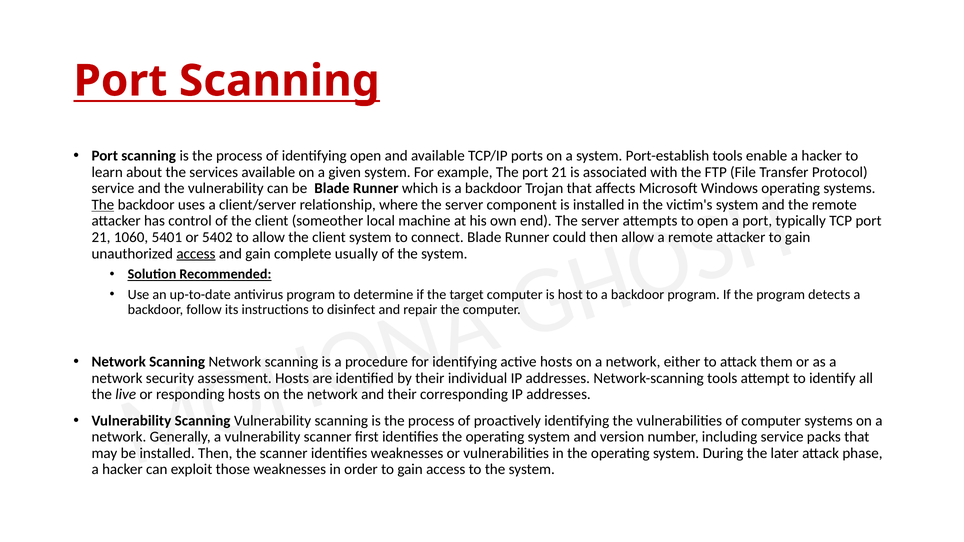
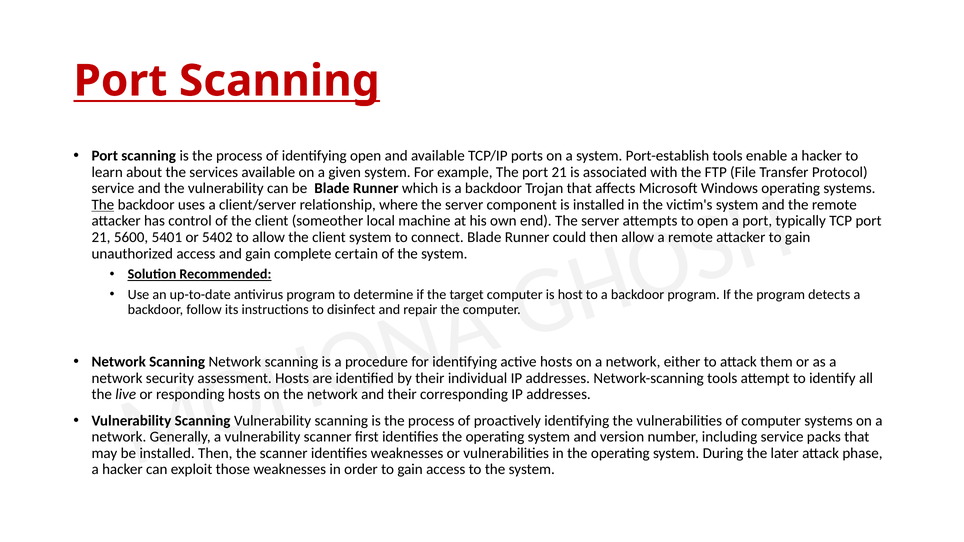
1060: 1060 -> 5600
access at (196, 254) underline: present -> none
usually: usually -> certain
